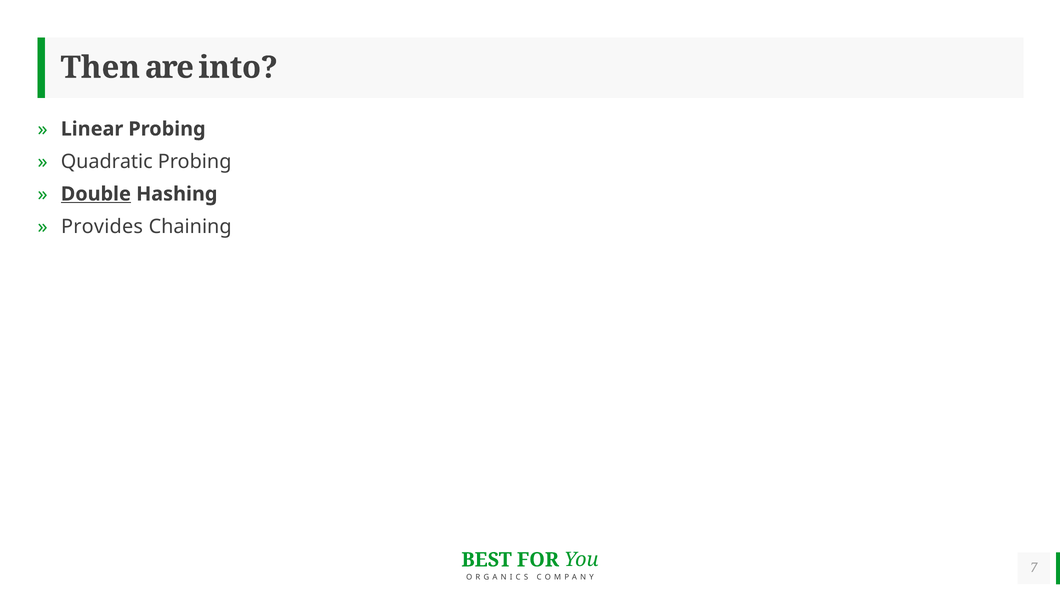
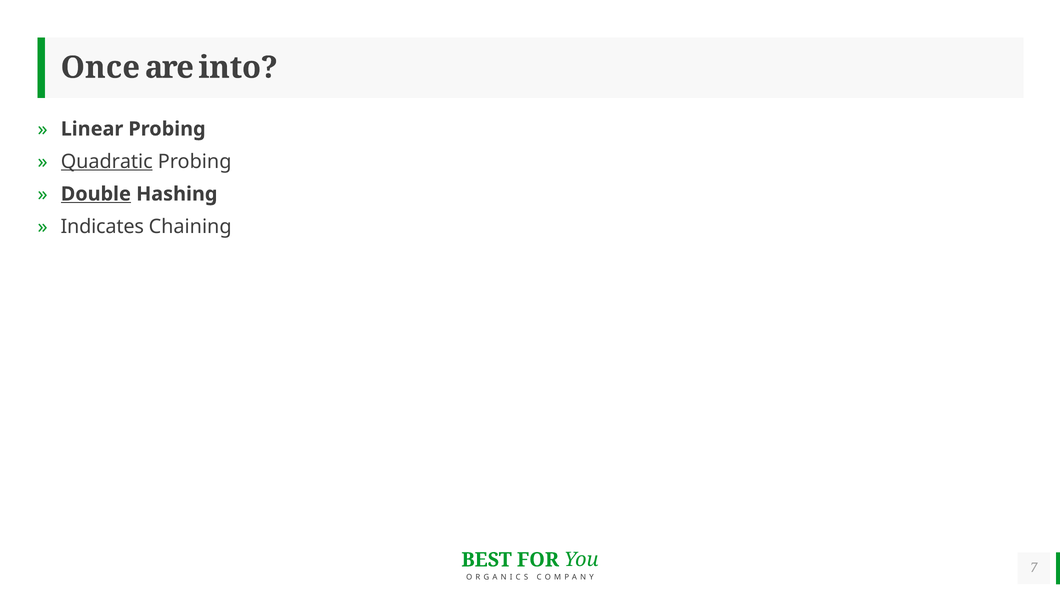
Then: Then -> Once
Quadratic underline: none -> present
Provides: Provides -> Indicates
